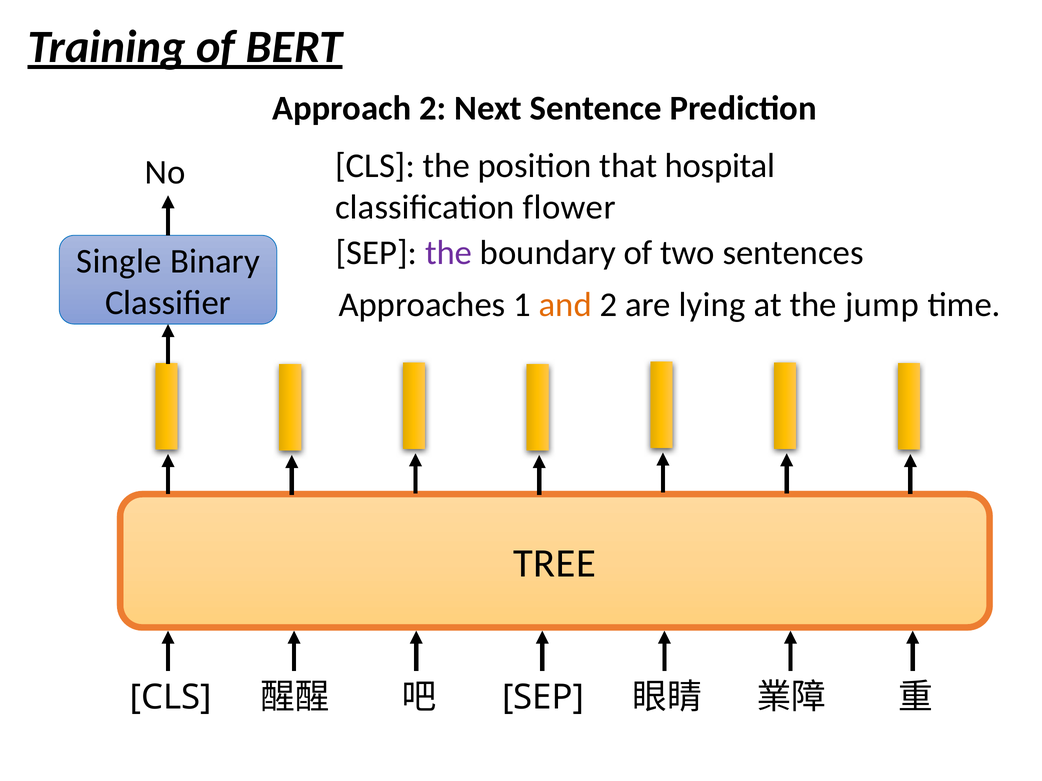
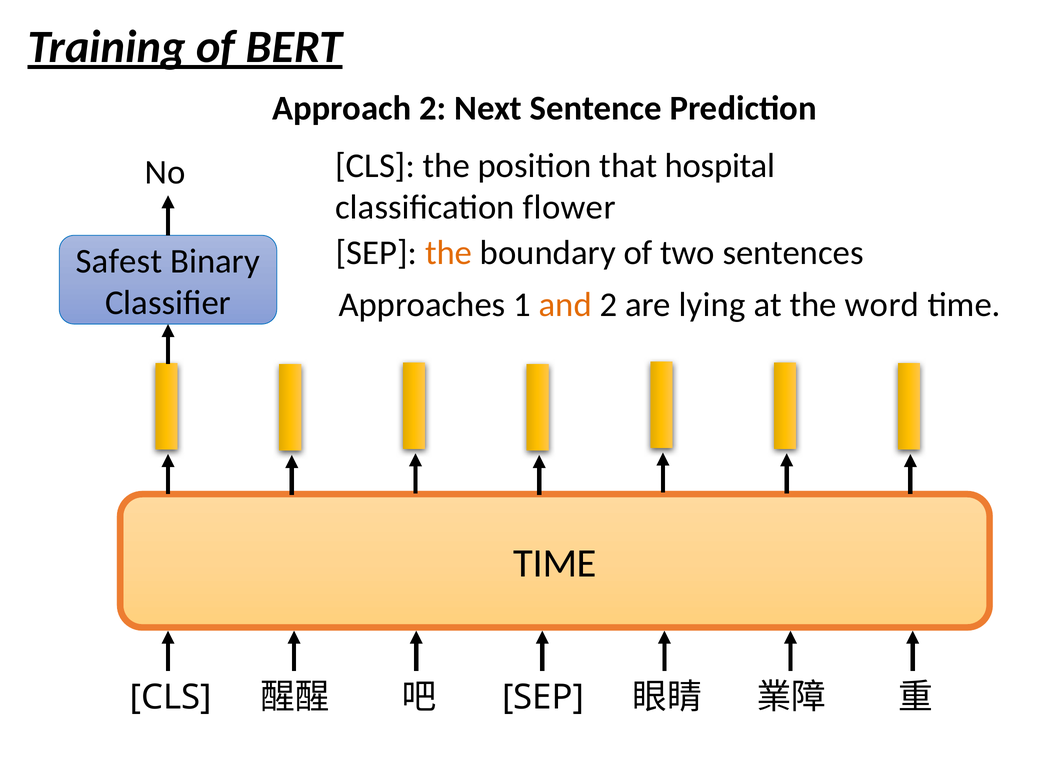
the at (449, 253) colour: purple -> orange
Single: Single -> Safest
jump: jump -> word
TREE at (555, 564): TREE -> TIME
